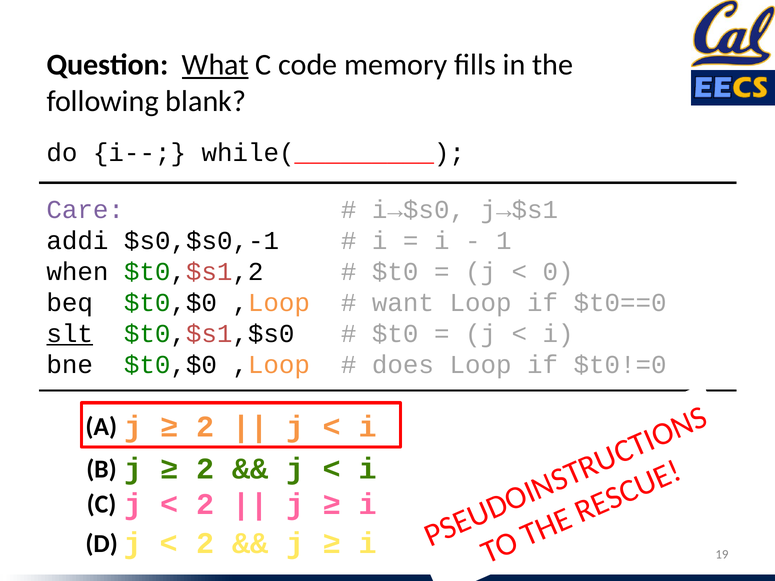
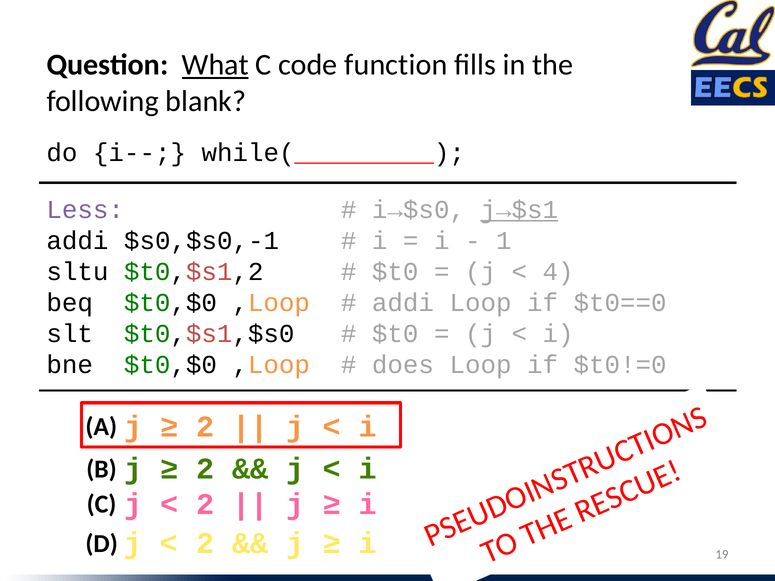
memory: memory -> function
Care: Care -> Less
j→$s1 underline: none -> present
when: when -> sltu
0: 0 -> 4
want at (403, 303): want -> addi
slt underline: present -> none
